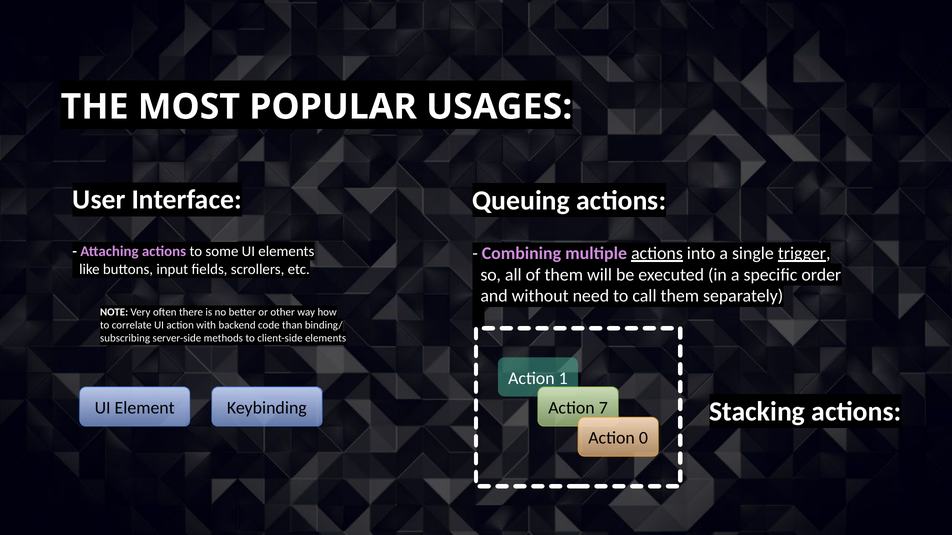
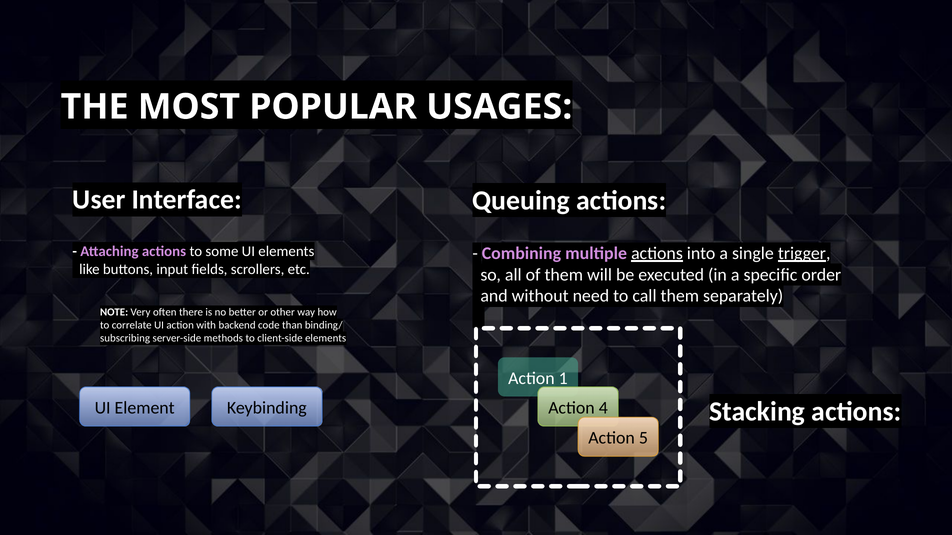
7: 7 -> 4
0: 0 -> 5
